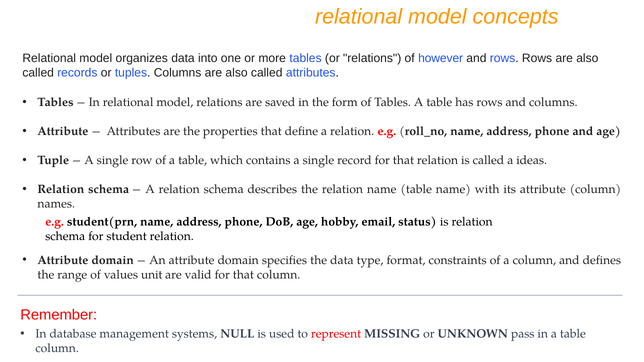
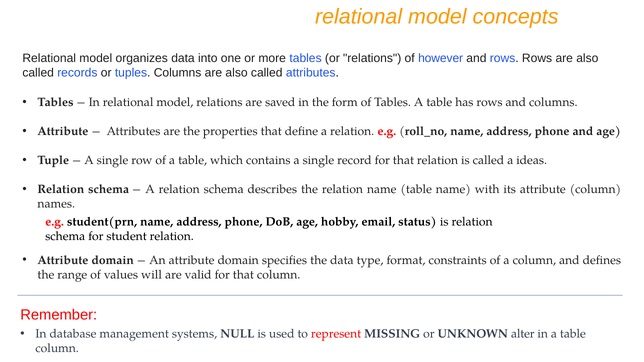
unit: unit -> will
pass: pass -> alter
